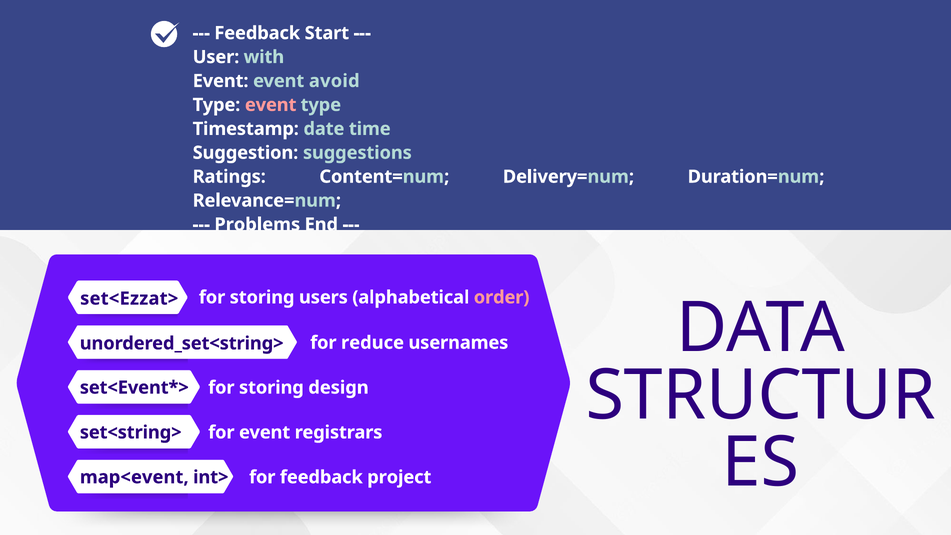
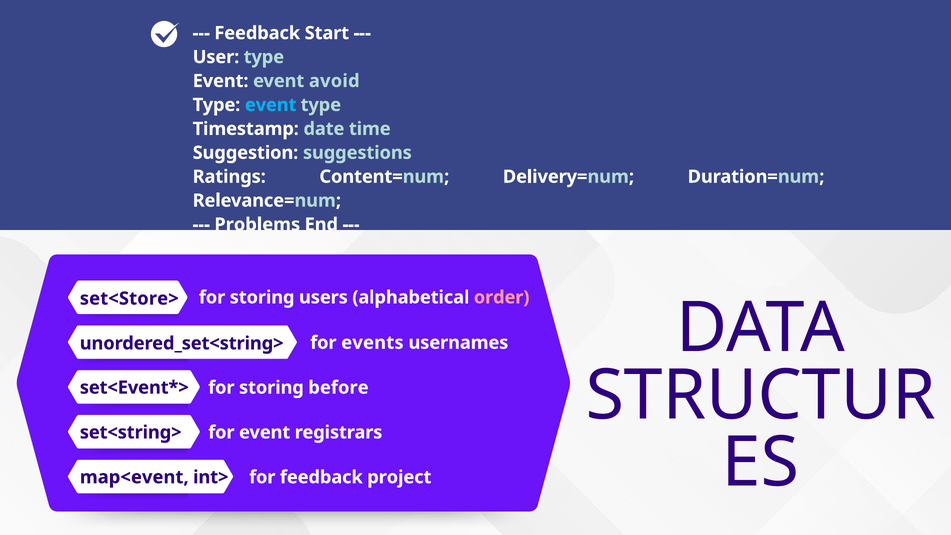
User with: with -> type
event at (271, 105) colour: pink -> light blue
set<Ezzat>: set<Ezzat> -> set<Store>
reduce: reduce -> events
design: design -> before
